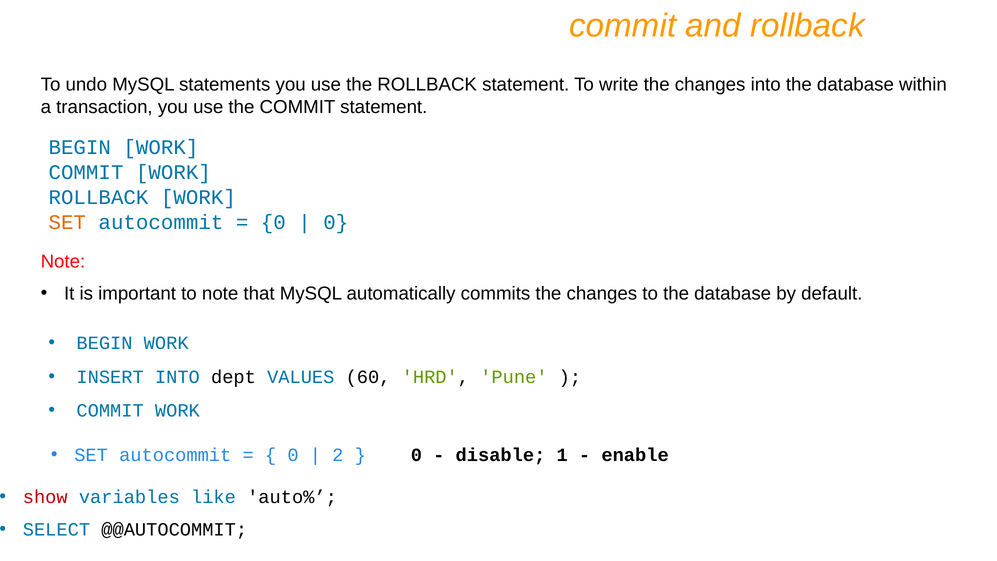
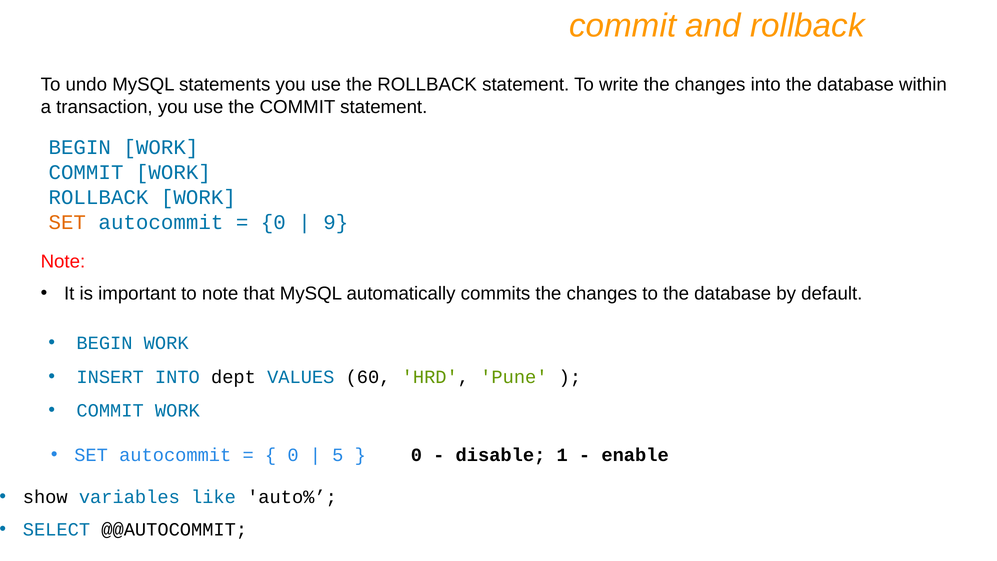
0 at (336, 222): 0 -> 9
2: 2 -> 5
show colour: red -> black
